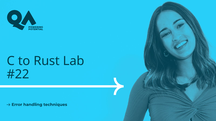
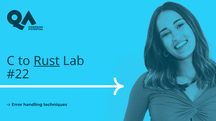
Rust underline: none -> present
